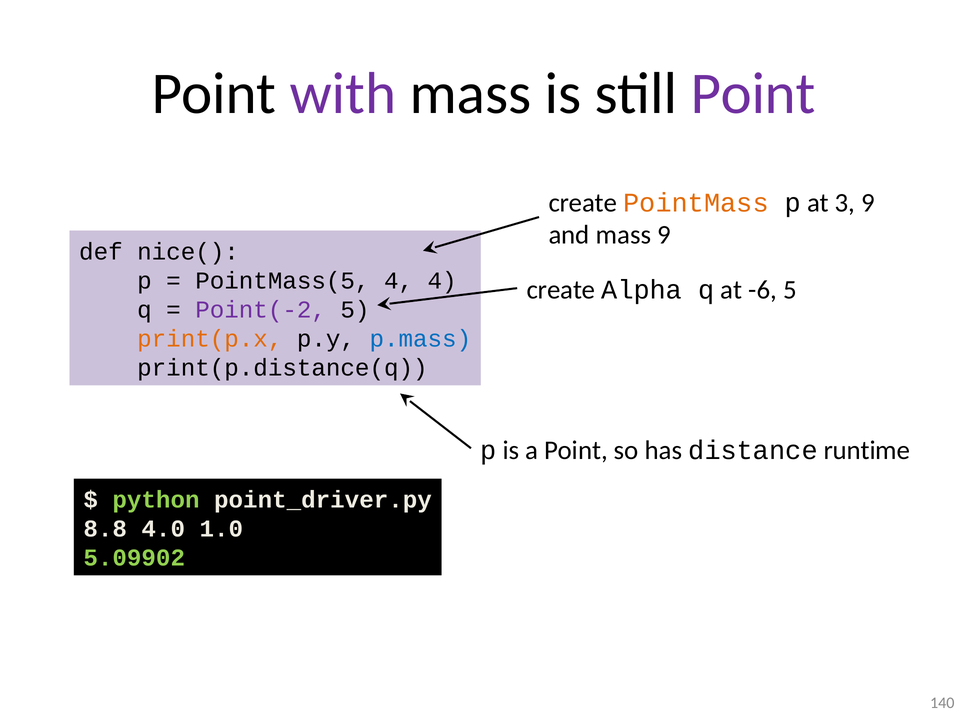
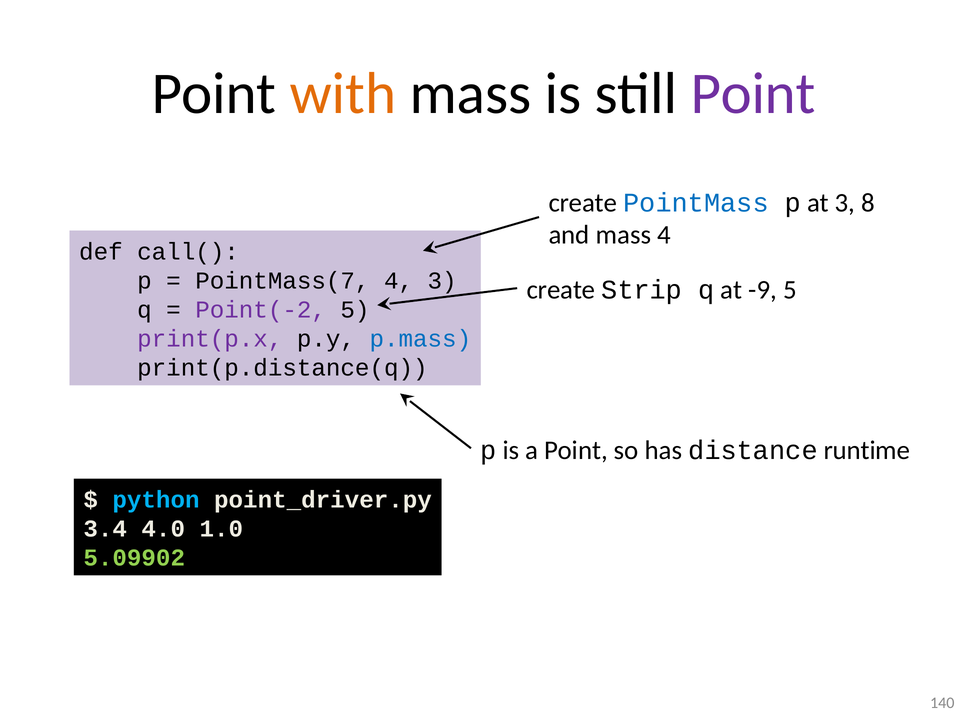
with colour: purple -> orange
PointMass colour: orange -> blue
3 9: 9 -> 8
mass 9: 9 -> 4
nice(: nice( -> call(
PointMass(5: PointMass(5 -> PointMass(7
4 4: 4 -> 3
Alpha: Alpha -> Strip
-6: -6 -> -9
print(p.x colour: orange -> purple
python colour: light green -> light blue
8.8: 8.8 -> 3.4
